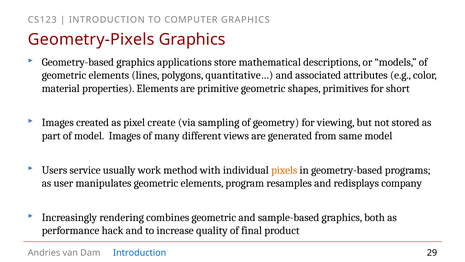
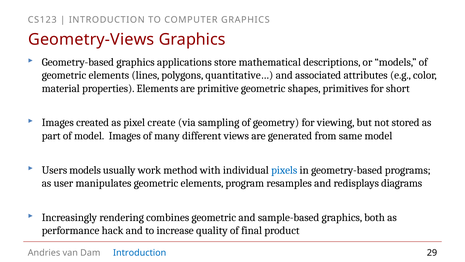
Geometry-Pixels: Geometry-Pixels -> Geometry-Views
Users service: service -> models
pixels colour: orange -> blue
company: company -> diagrams
